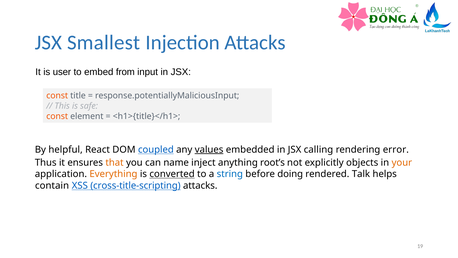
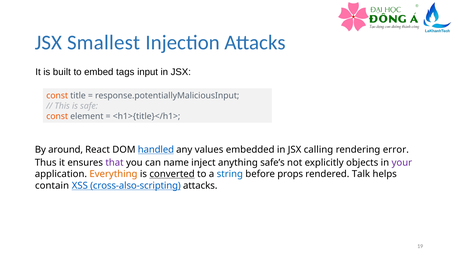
user: user -> built
from: from -> tags
helpful: helpful -> around
coupled: coupled -> handled
values underline: present -> none
that colour: orange -> purple
root’s: root’s -> safe’s
your colour: orange -> purple
doing: doing -> props
cross-title-scripting: cross-title-scripting -> cross-also-scripting
